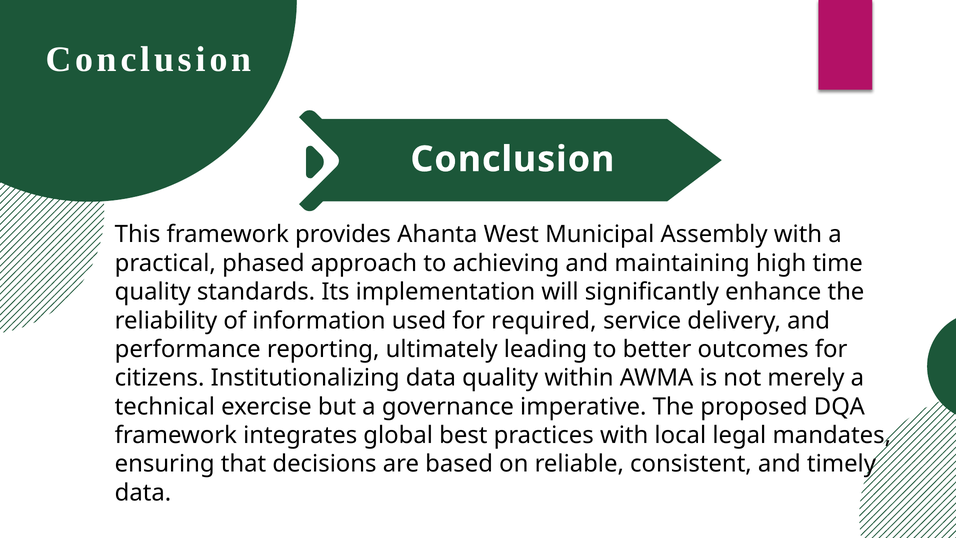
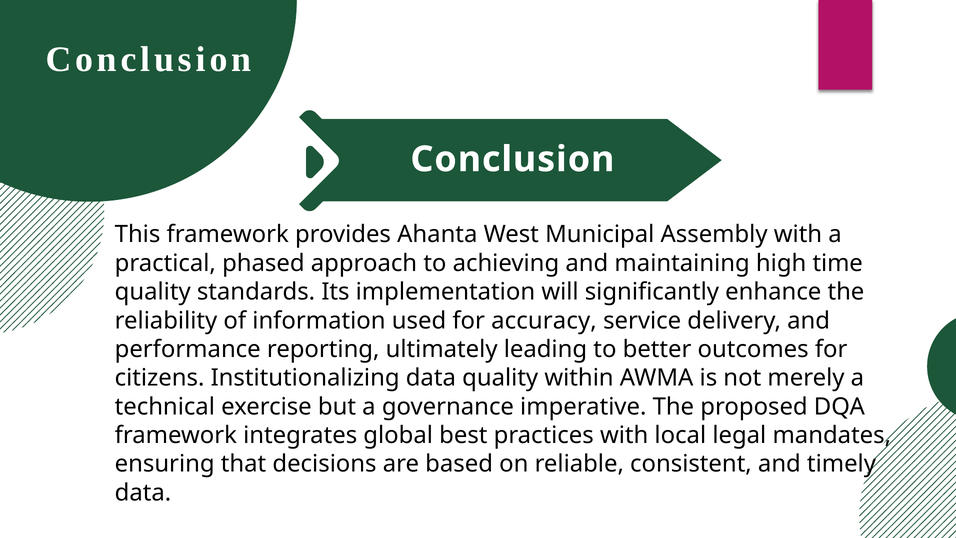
required: required -> accuracy
